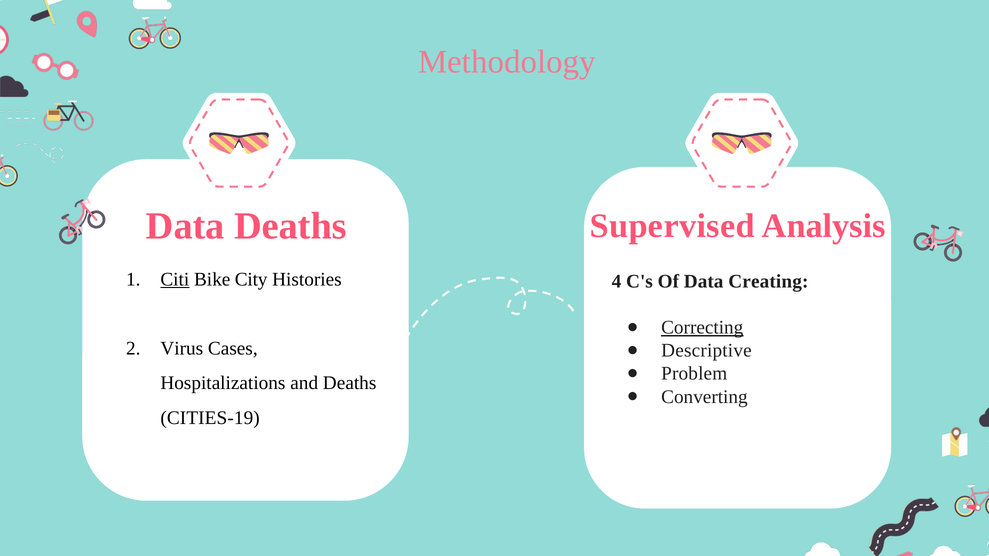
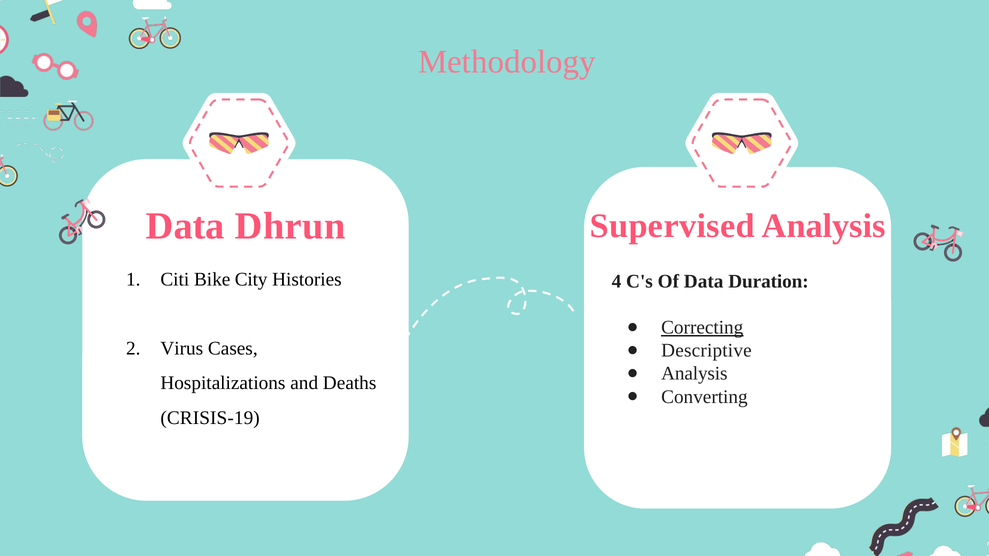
Data Deaths: Deaths -> Dhrun
Citi underline: present -> none
Creating: Creating -> Duration
Problem at (694, 374): Problem -> Analysis
CITIES-19: CITIES-19 -> CRISIS-19
